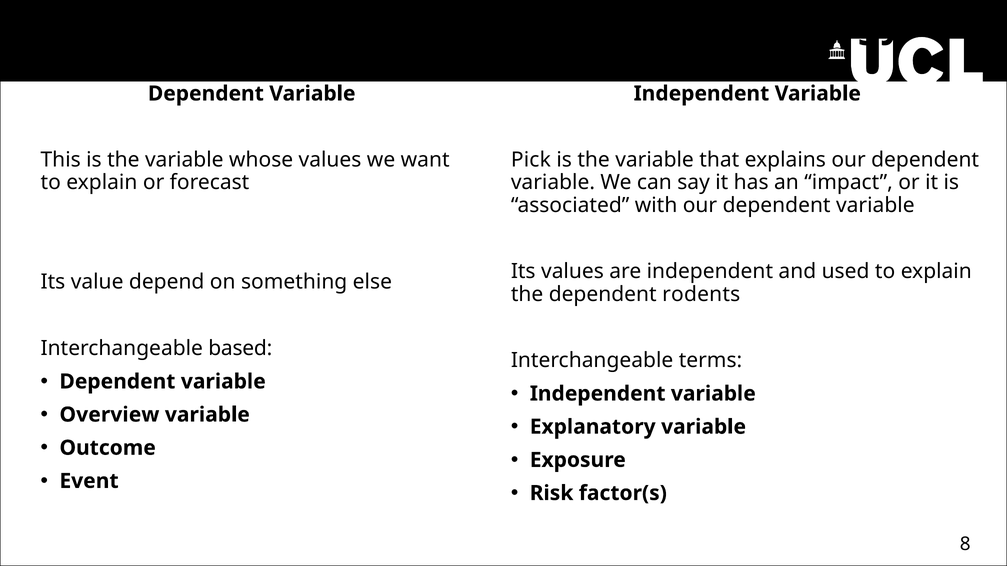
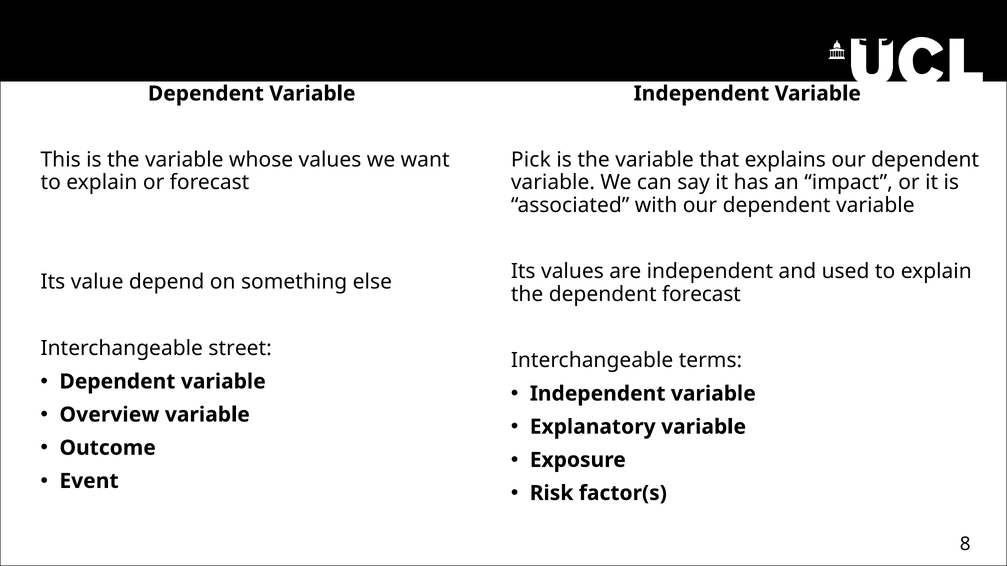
dependent rodents: rodents -> forecast
based: based -> street
